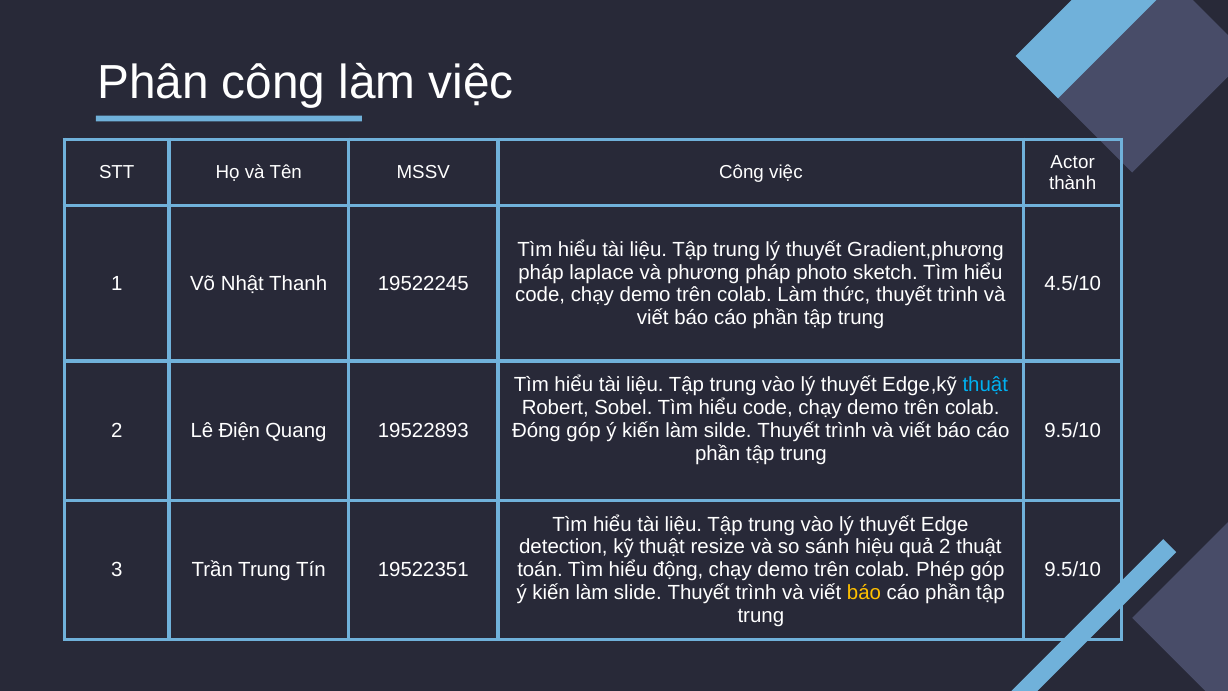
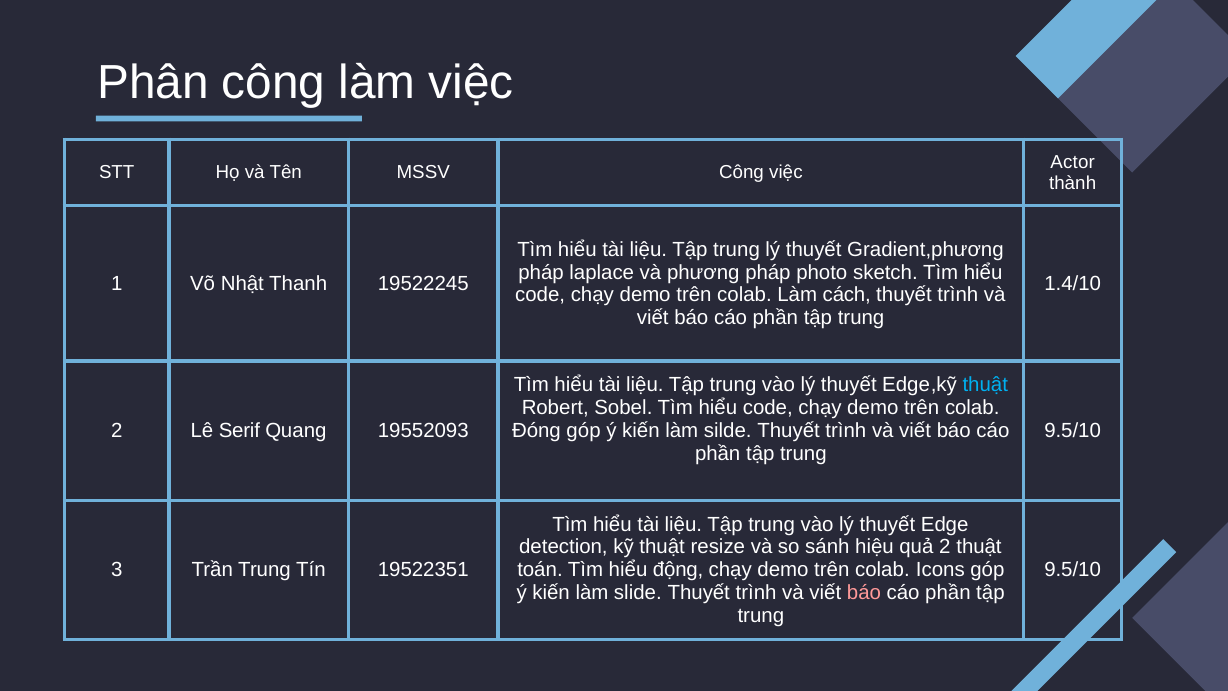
4.5/10: 4.5/10 -> 1.4/10
thức: thức -> cách
Điện: Điện -> Serif
19522893: 19522893 -> 19552093
Phép: Phép -> Icons
báo at (864, 593) colour: yellow -> pink
